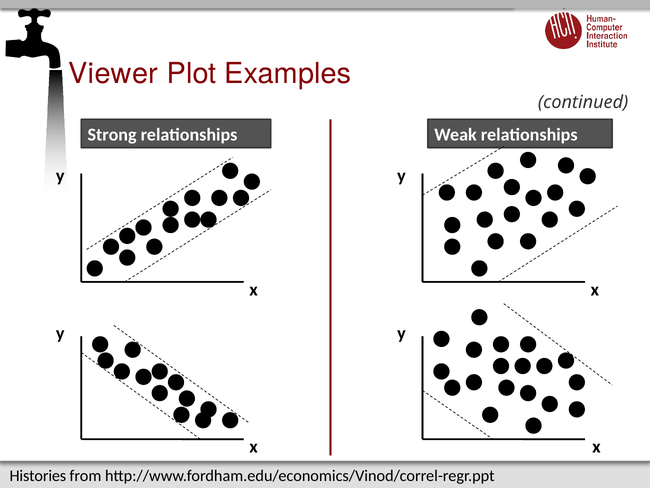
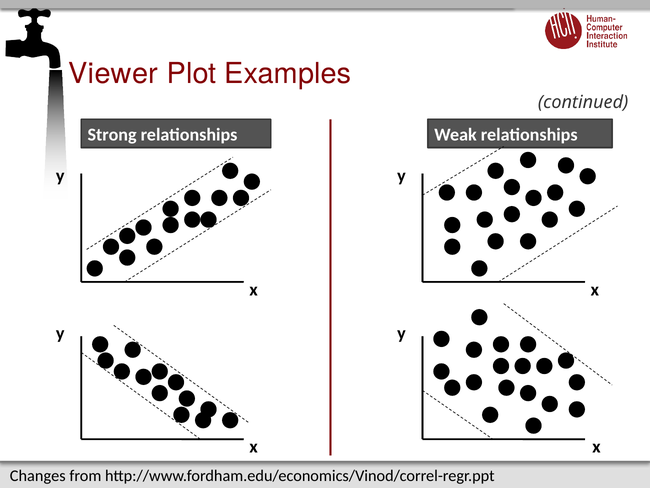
Histories: Histories -> Changes
